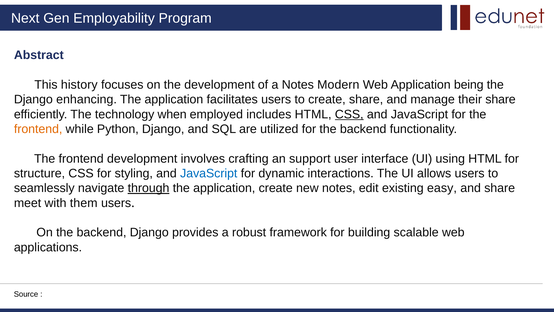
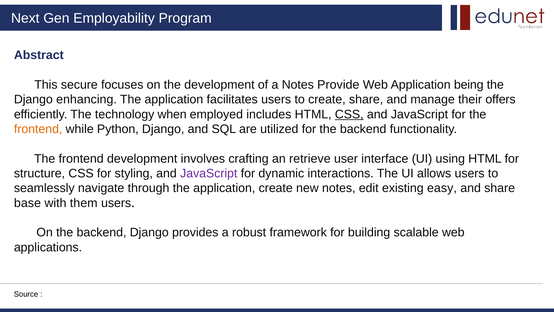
history: history -> secure
Modern: Modern -> Provide
their share: share -> offers
support: support -> retrieve
JavaScript at (209, 173) colour: blue -> purple
through underline: present -> none
meet: meet -> base
